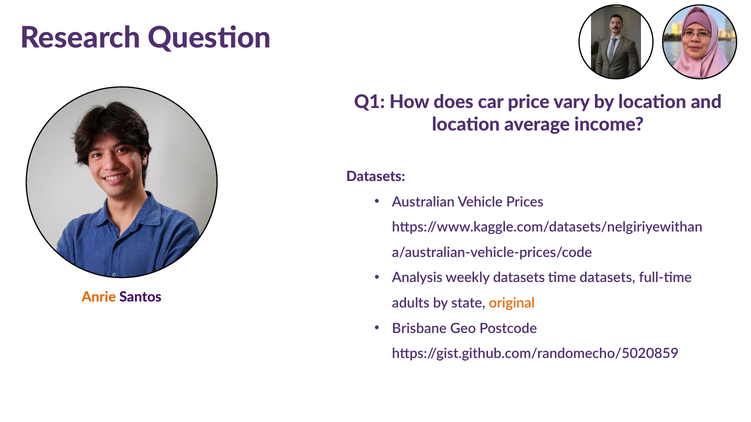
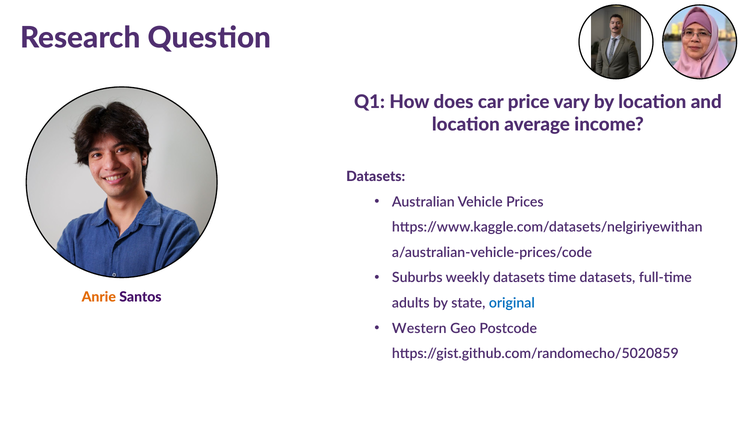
Analysis: Analysis -> Suburbs
original colour: orange -> blue
Brisbane: Brisbane -> Western
